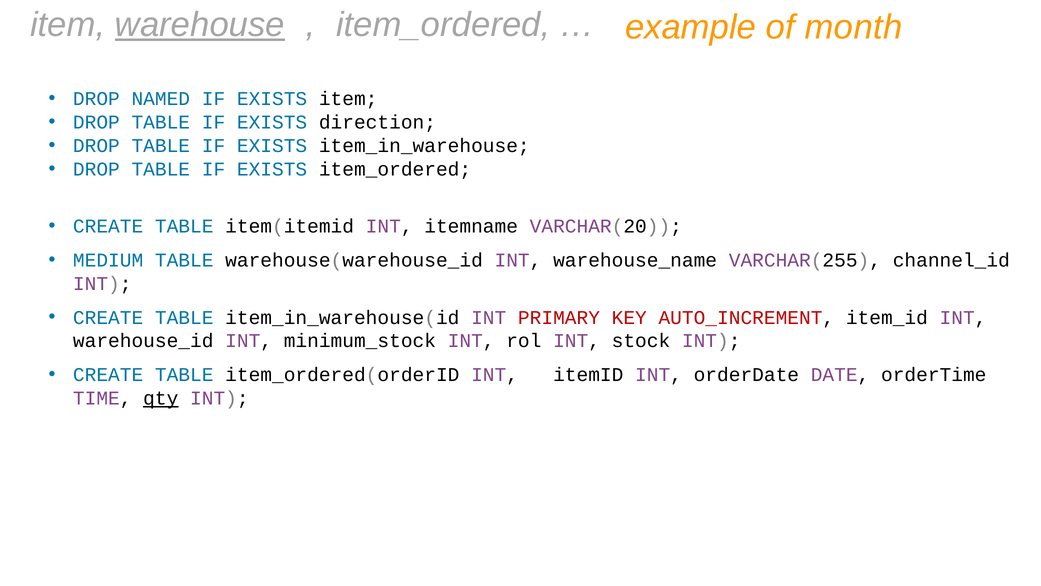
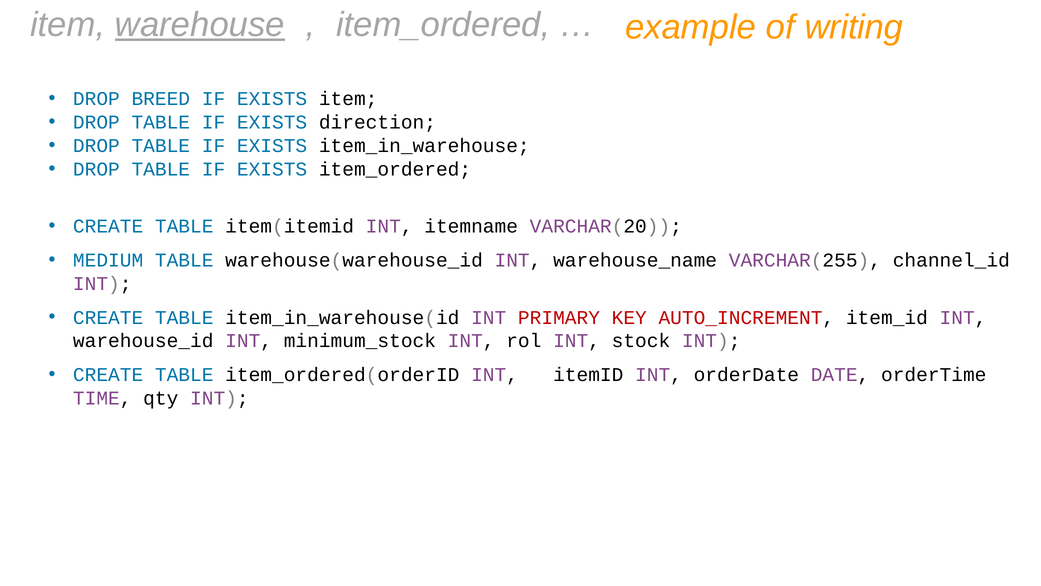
month: month -> writing
NAMED: NAMED -> BREED
qty underline: present -> none
